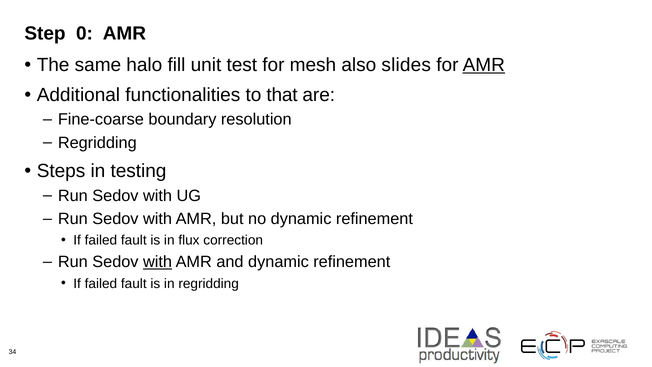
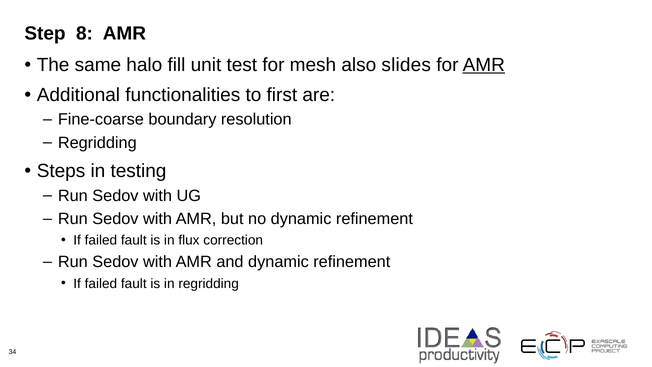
0: 0 -> 8
that: that -> first
with at (158, 262) underline: present -> none
